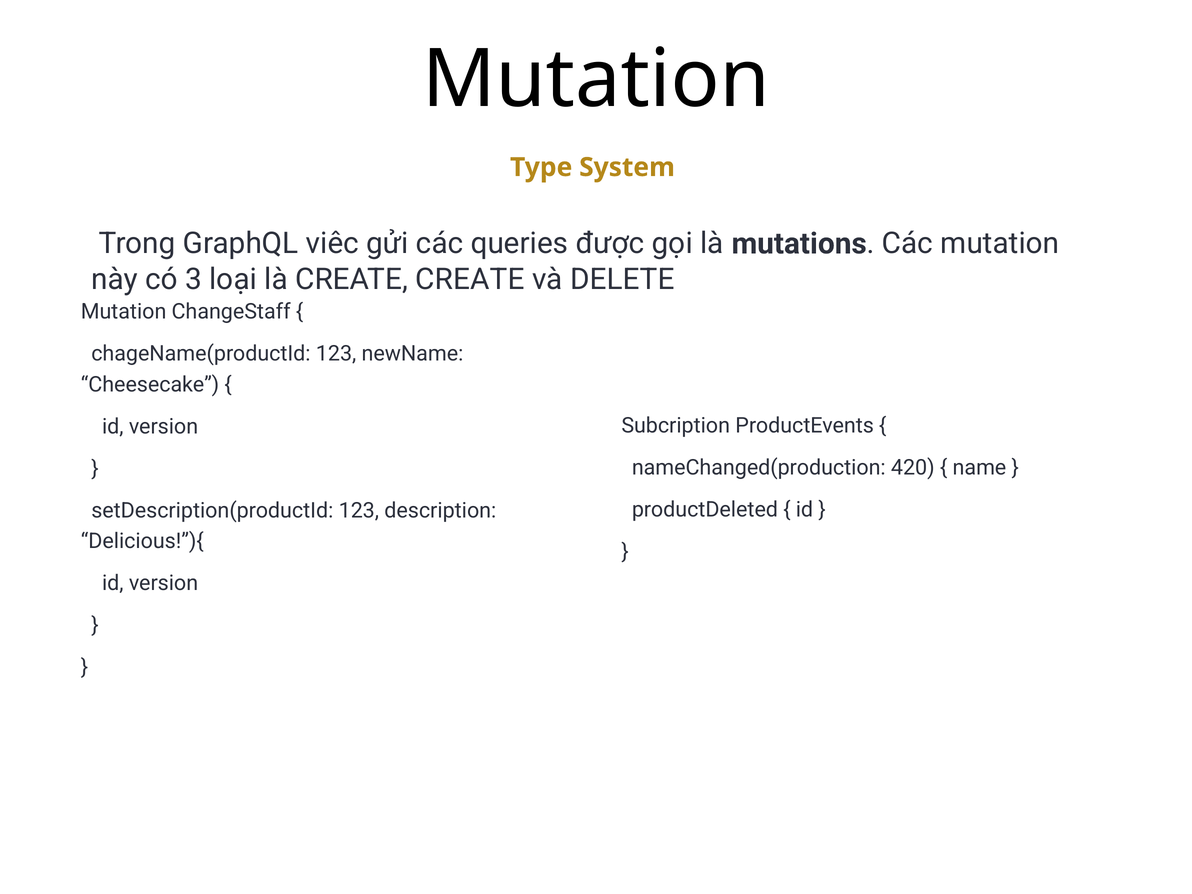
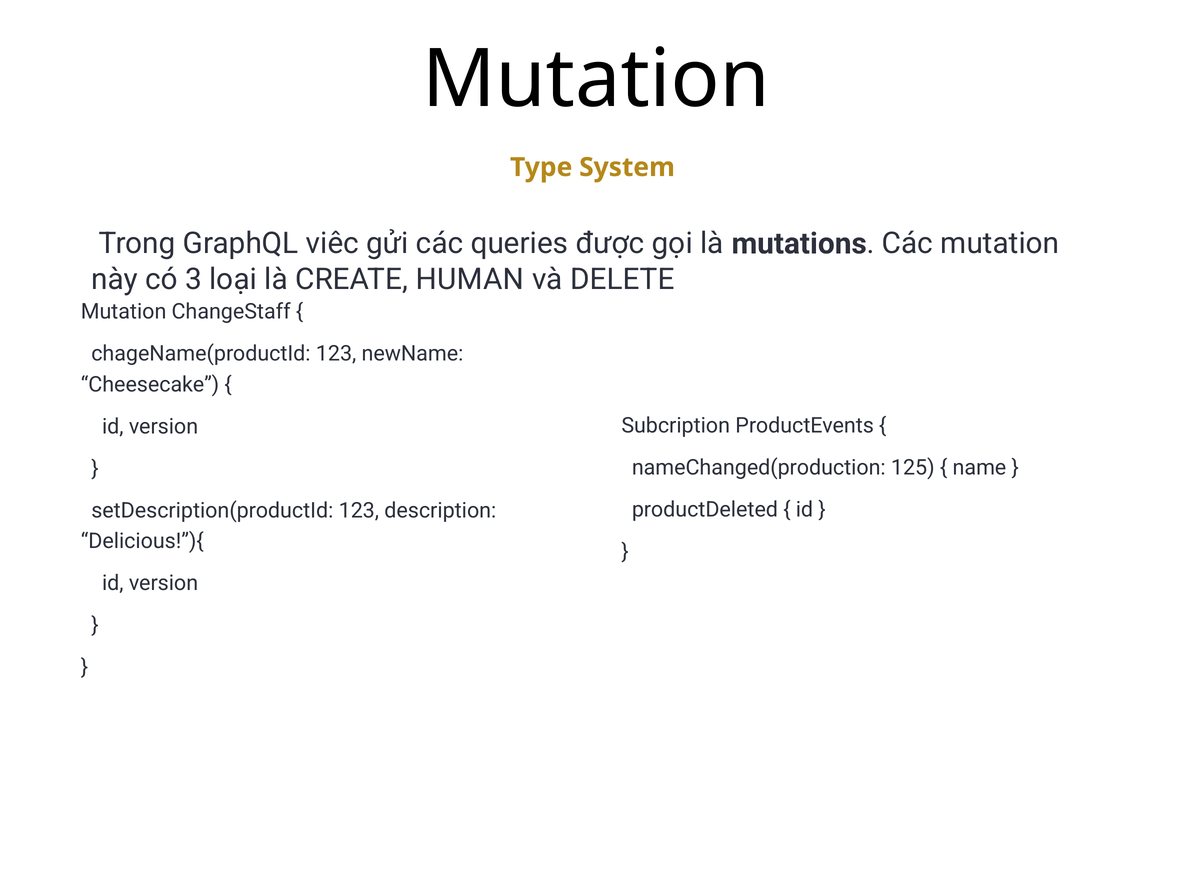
CREATE CREATE: CREATE -> HUMAN
420: 420 -> 125
